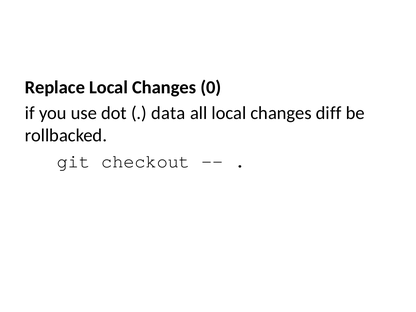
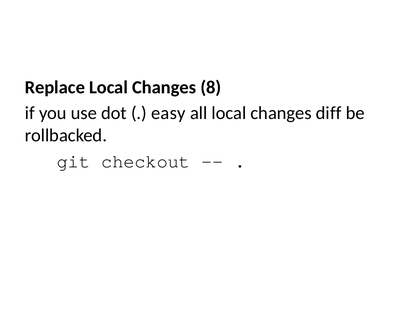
0: 0 -> 8
data: data -> easy
